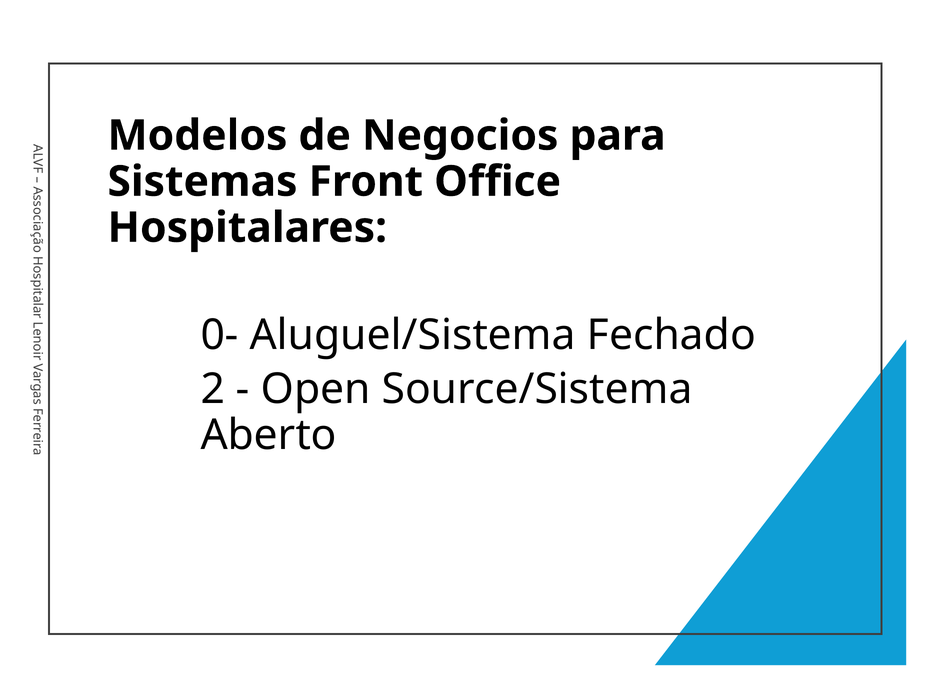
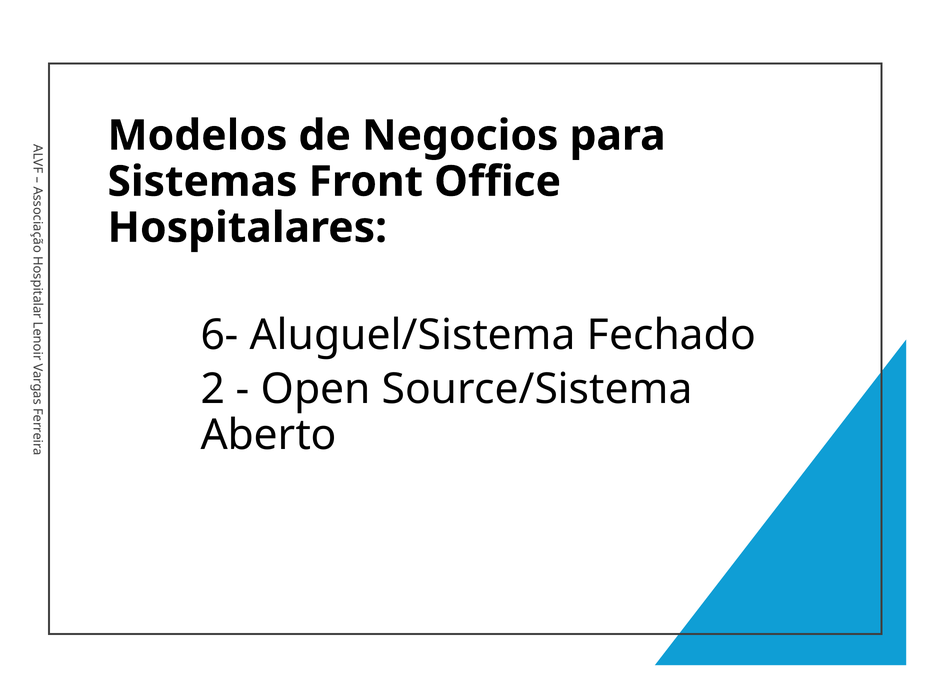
0-: 0- -> 6-
